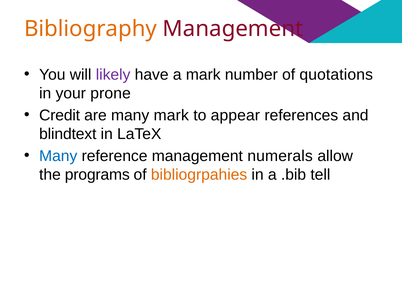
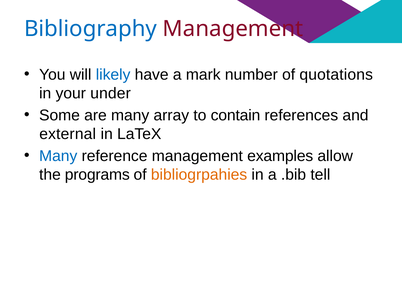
Bibliography colour: orange -> blue
likely colour: purple -> blue
prone: prone -> under
Credit: Credit -> Some
many mark: mark -> array
appear: appear -> contain
blindtext: blindtext -> external
numerals: numerals -> examples
